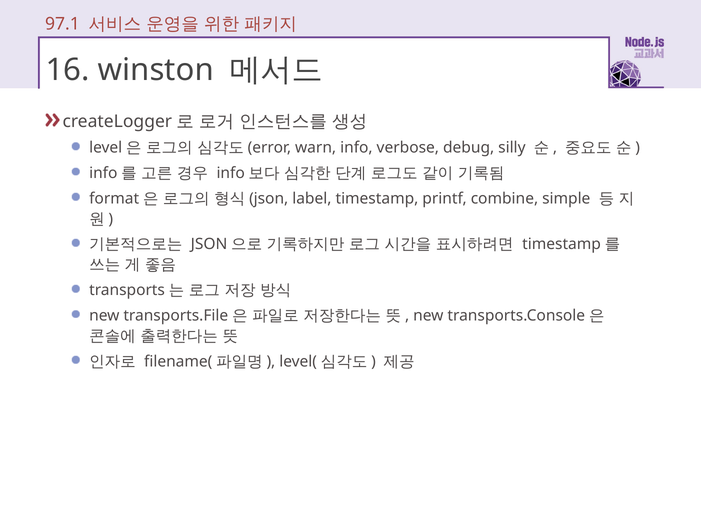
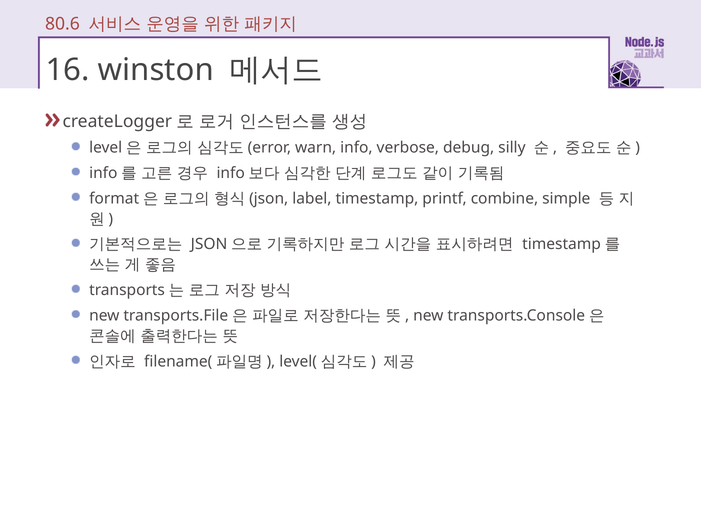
97.1: 97.1 -> 80.6
